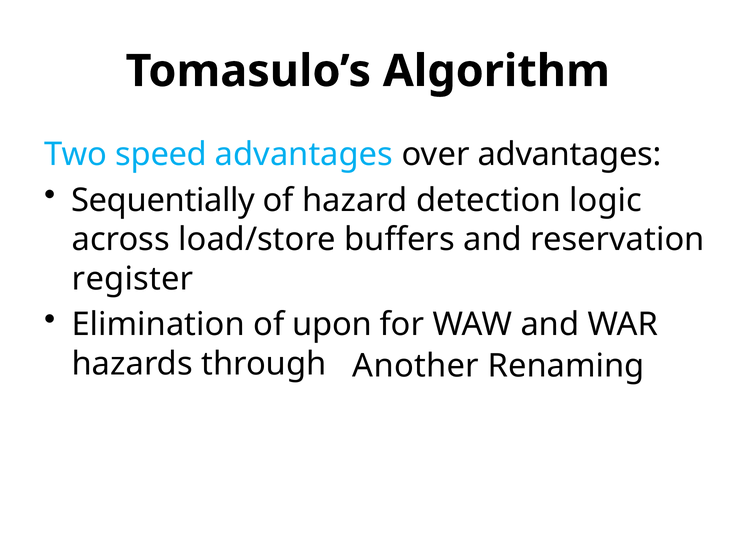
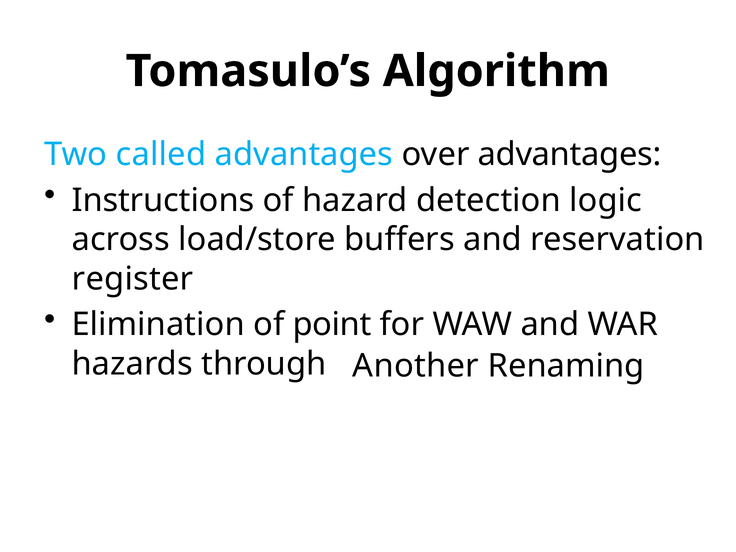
speed: speed -> called
Sequentially: Sequentially -> Instructions
upon: upon -> point
